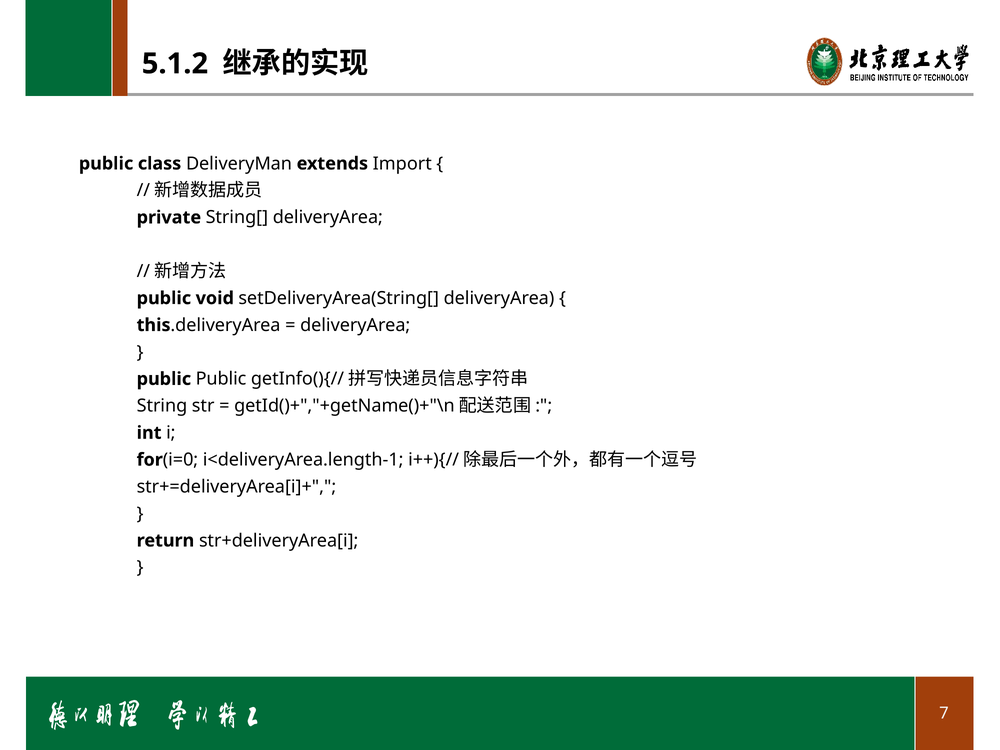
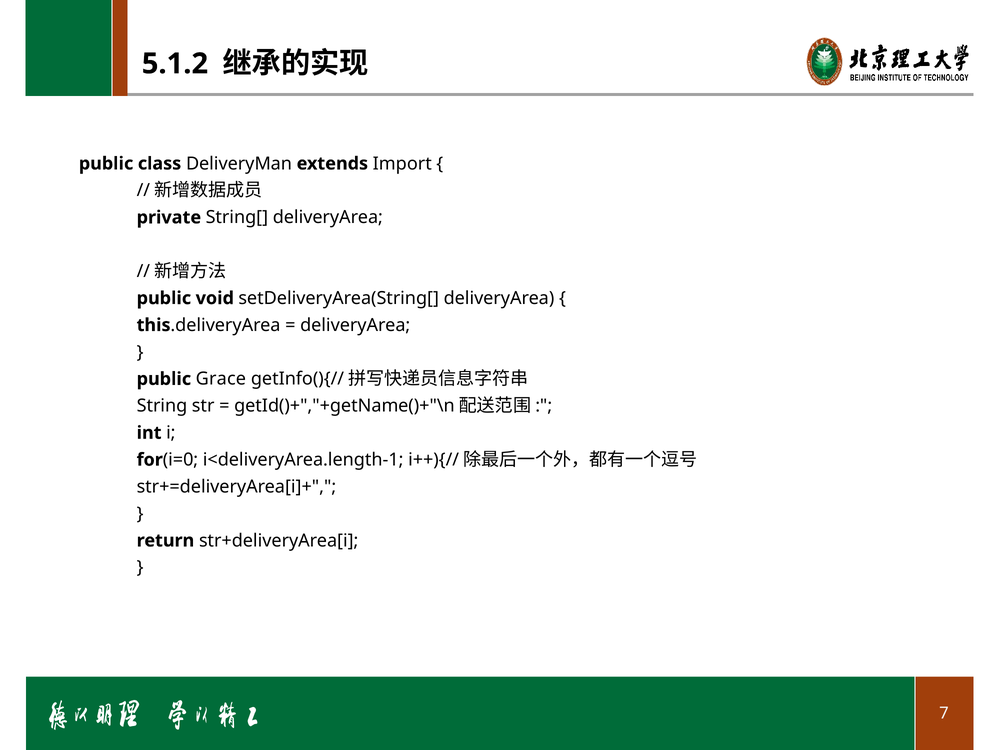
public Public: Public -> Grace
